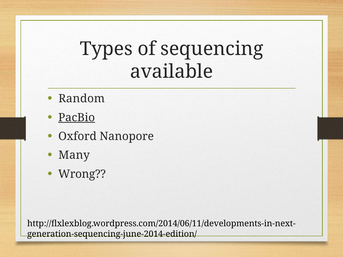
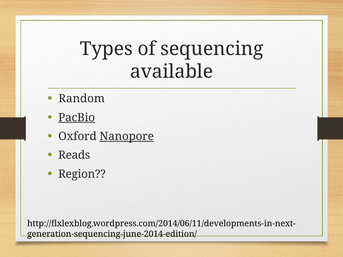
Nanopore underline: none -> present
Many: Many -> Reads
Wrong: Wrong -> Region
